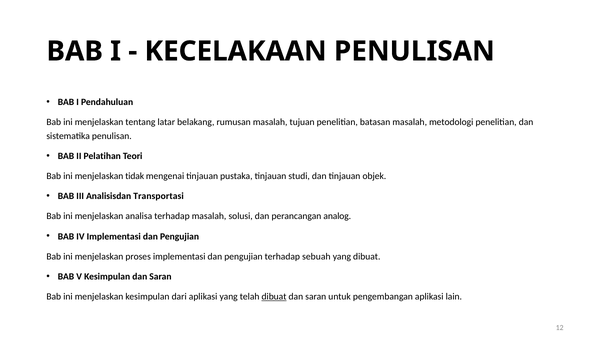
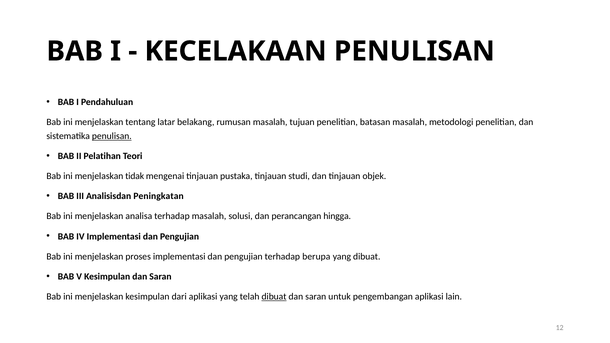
penulisan at (112, 136) underline: none -> present
Transportasi: Transportasi -> Peningkatan
analog: analog -> hingga
sebuah: sebuah -> berupa
